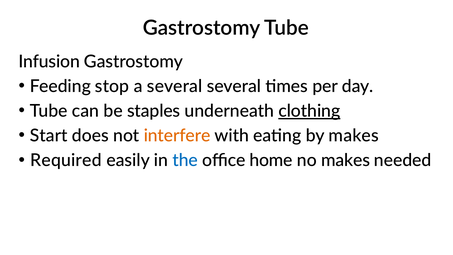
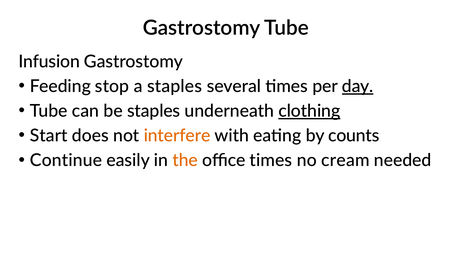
a several: several -> staples
day underline: none -> present
by makes: makes -> counts
Required: Required -> Continue
the colour: blue -> orange
office home: home -> times
no makes: makes -> cream
